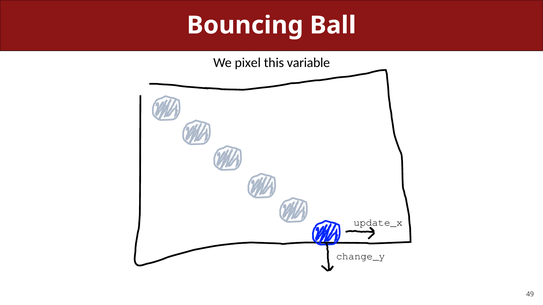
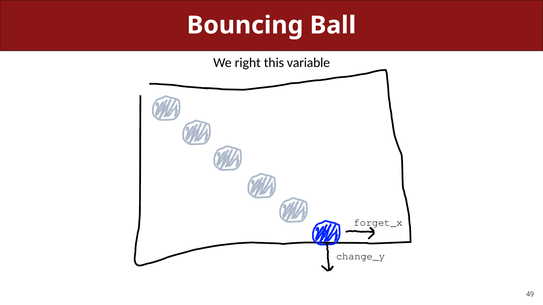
pixel: pixel -> right
update_x: update_x -> forget_x
